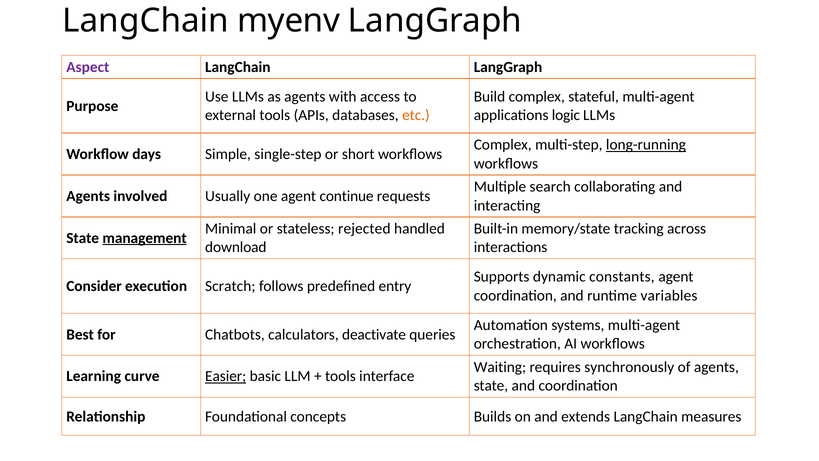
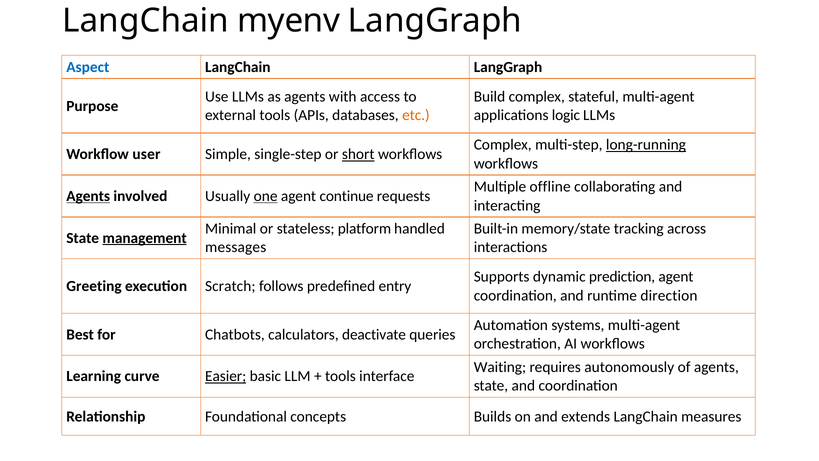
Aspect colour: purple -> blue
days: days -> user
short underline: none -> present
search: search -> offline
Agents at (88, 196) underline: none -> present
one underline: none -> present
rejected: rejected -> platform
download: download -> messages
constants: constants -> prediction
Consider: Consider -> Greeting
variables: variables -> direction
synchronously: synchronously -> autonomously
